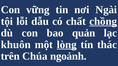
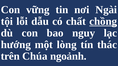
quản: quản -> nguy
khuôn: khuôn -> hướng
lòng underline: present -> none
